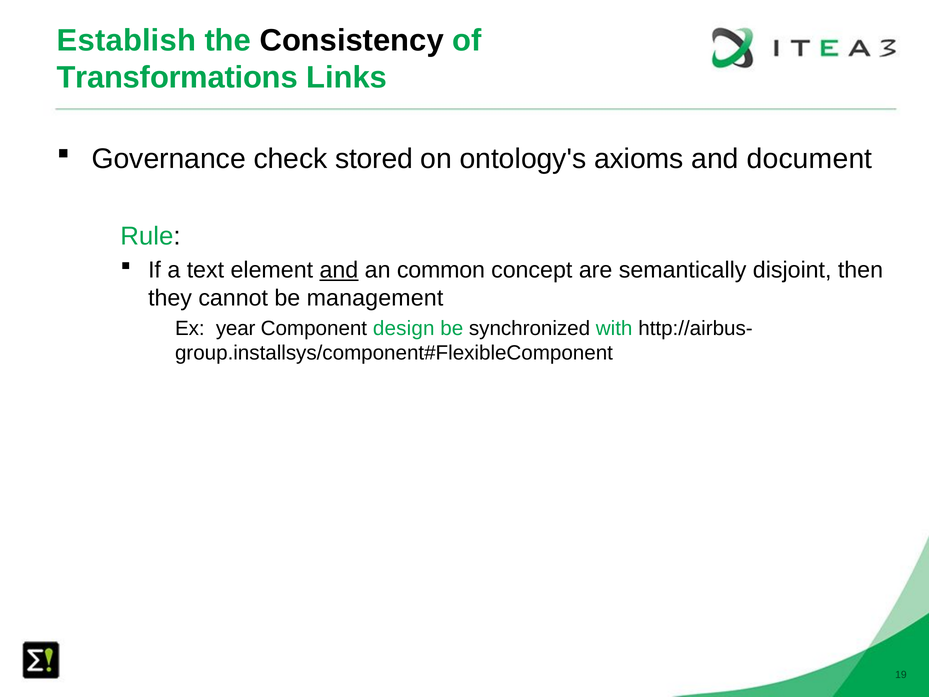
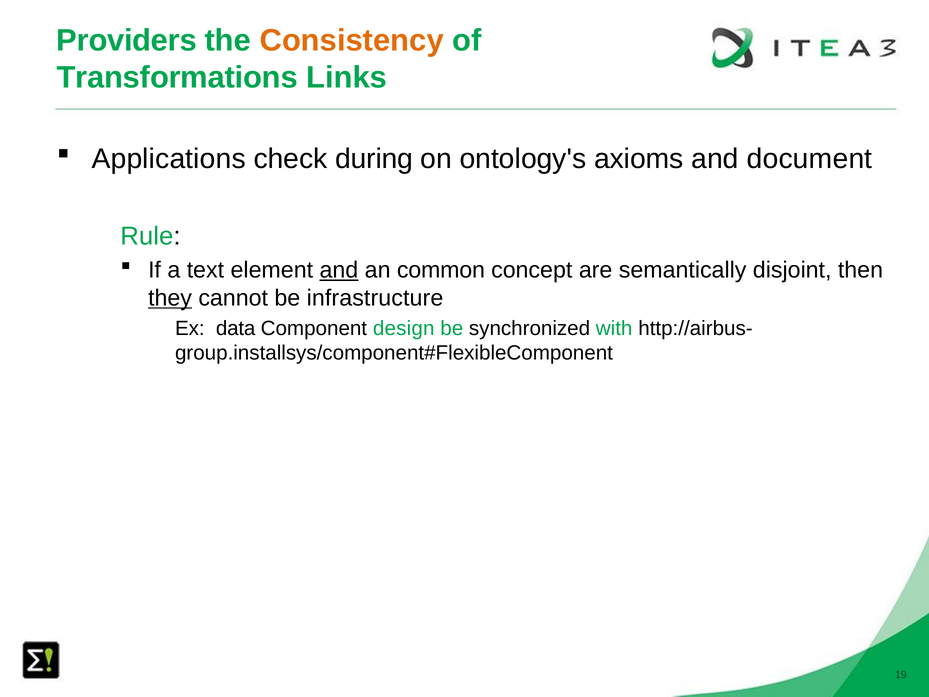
Establish: Establish -> Providers
Consistency colour: black -> orange
Governance: Governance -> Applications
stored: stored -> during
they underline: none -> present
management: management -> infrastructure
year: year -> data
